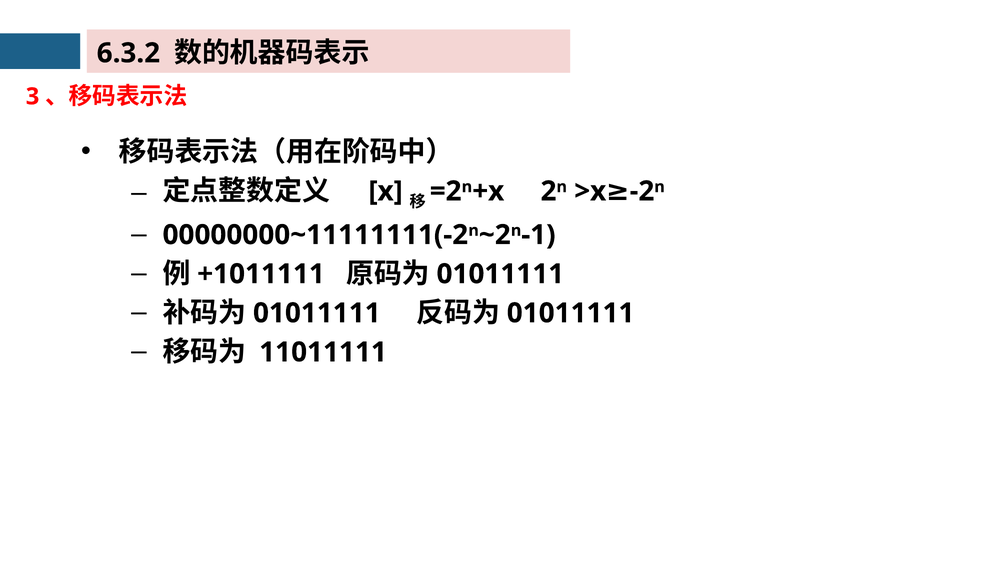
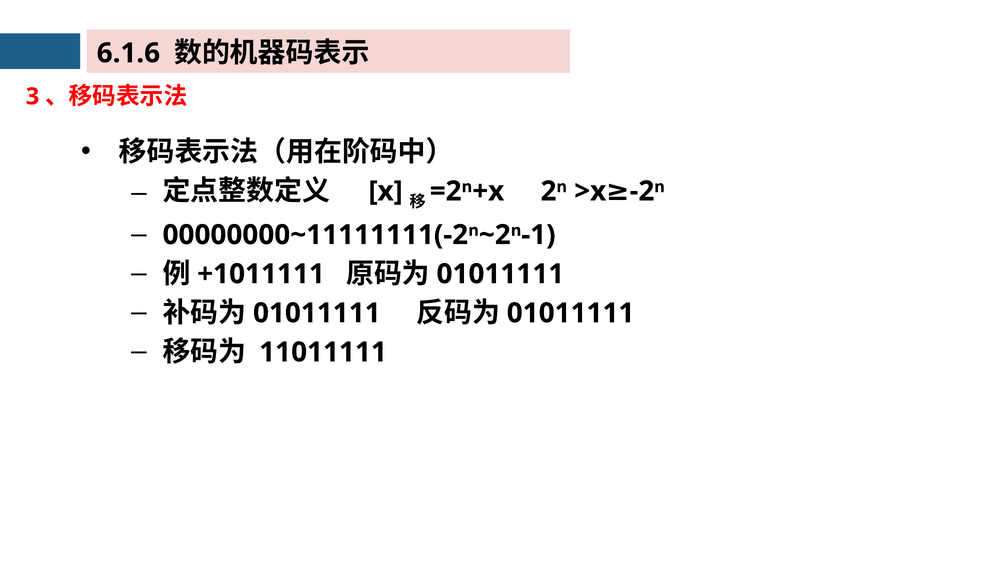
6.3.2: 6.3.2 -> 6.1.6
